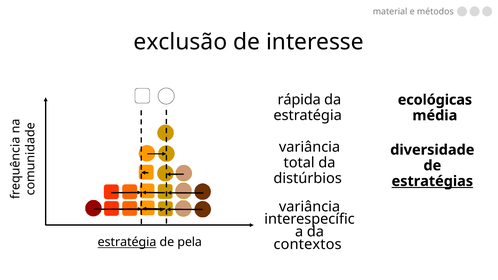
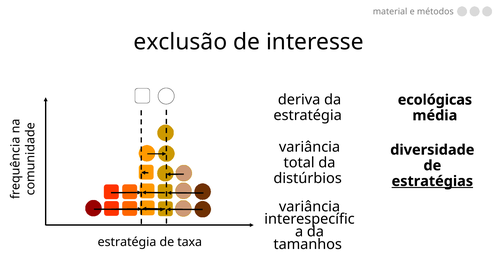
rápida: rápida -> deriva
estratégia at (127, 242) underline: present -> none
pela: pela -> taxa
contextos: contextos -> tamanhos
